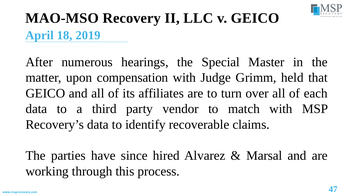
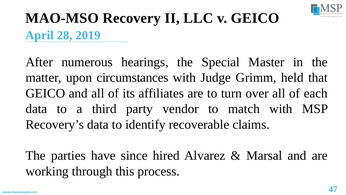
18: 18 -> 28
compensation: compensation -> circumstances
